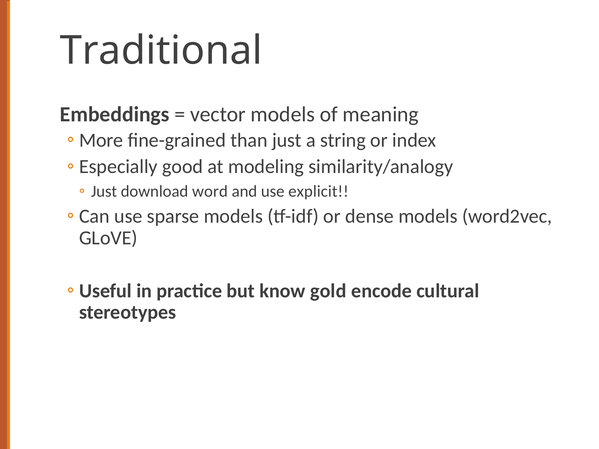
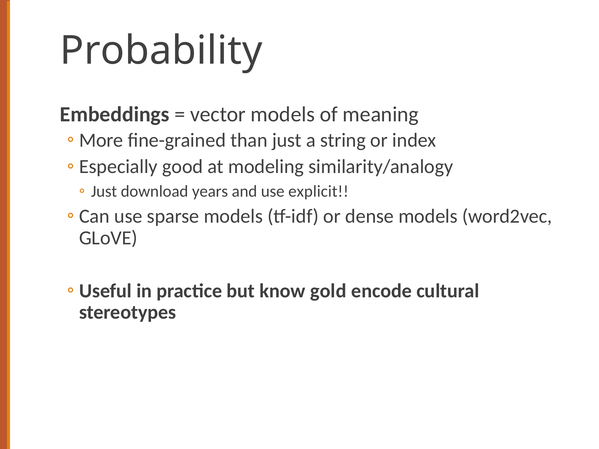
Traditional: Traditional -> Probability
word: word -> years
